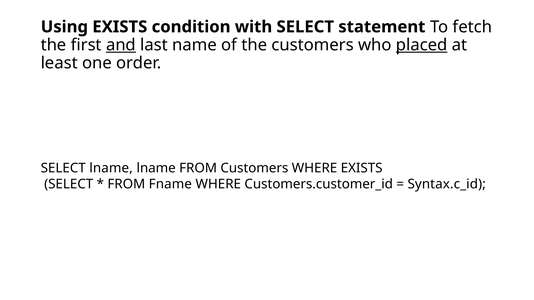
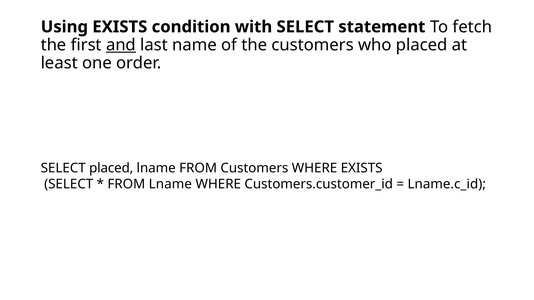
placed at (422, 45) underline: present -> none
SELECT lname: lname -> placed
FROM Fname: Fname -> Lname
Syntax.c_id: Syntax.c_id -> Lname.c_id
